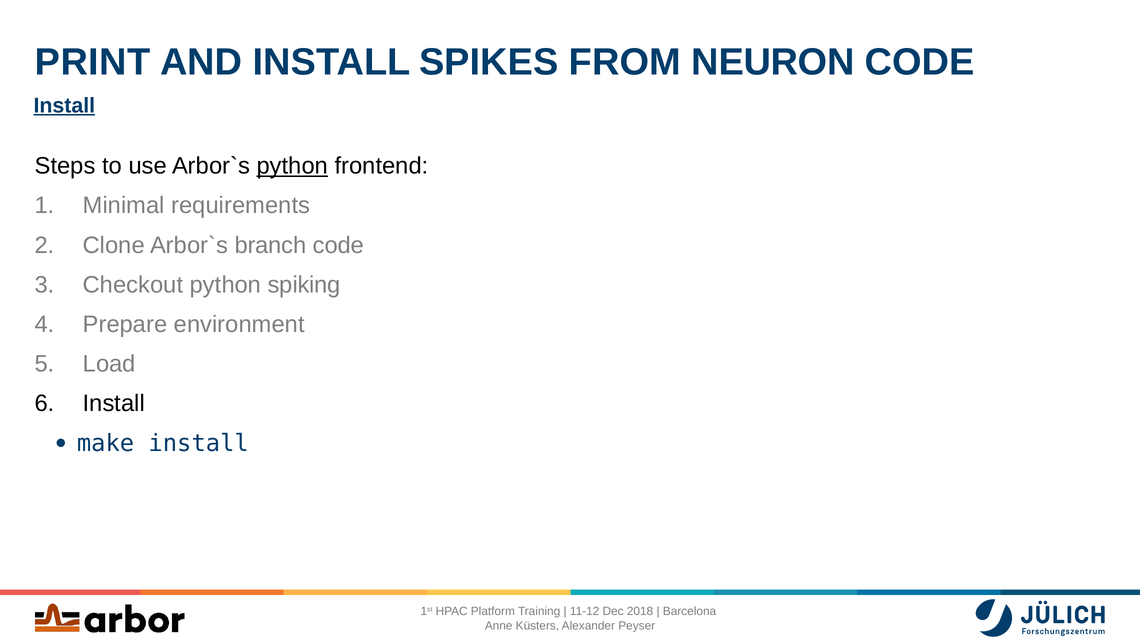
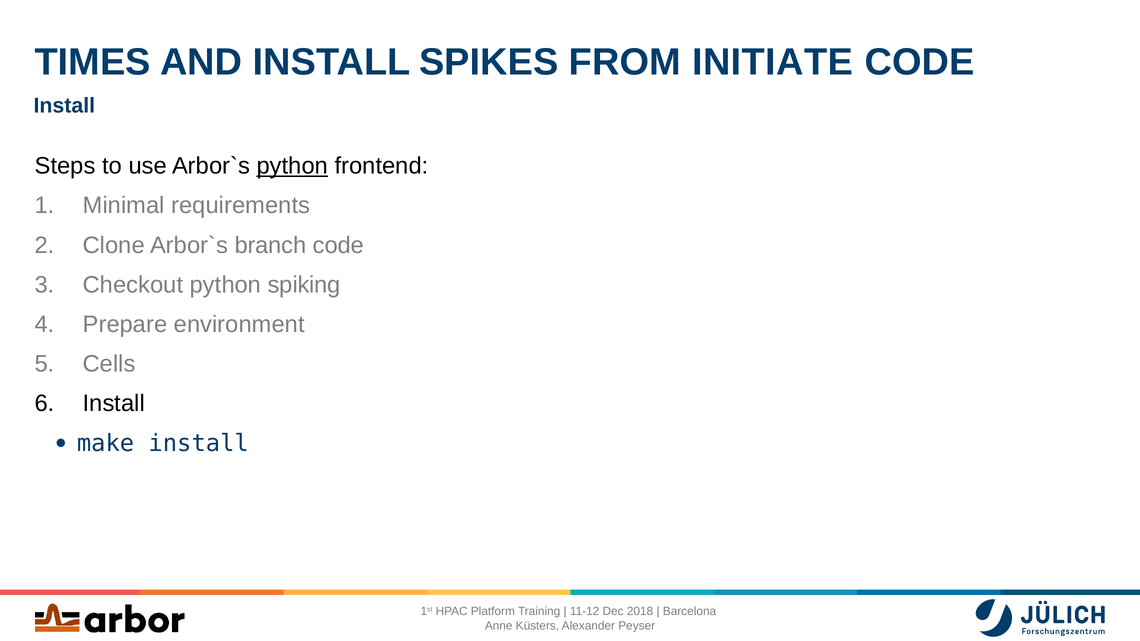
PRINT: PRINT -> TIMES
NEURON: NEURON -> INITIATE
Install at (64, 106) underline: present -> none
Load: Load -> Cells
